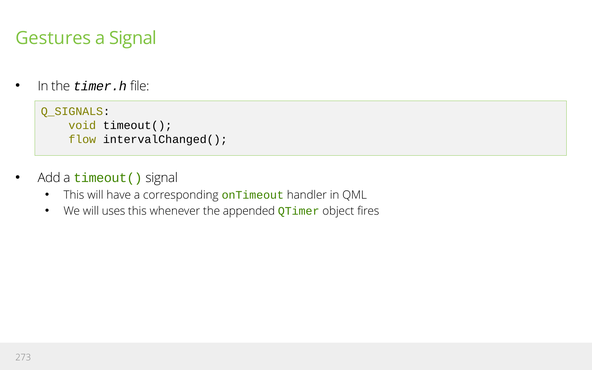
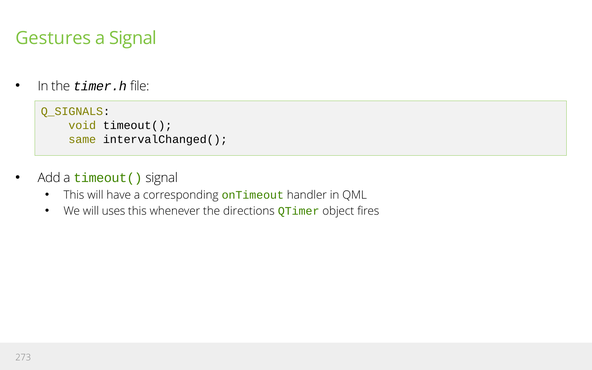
flow: flow -> same
appended: appended -> directions
